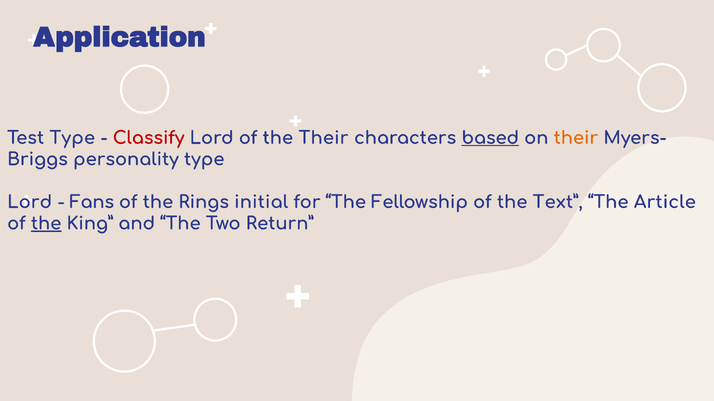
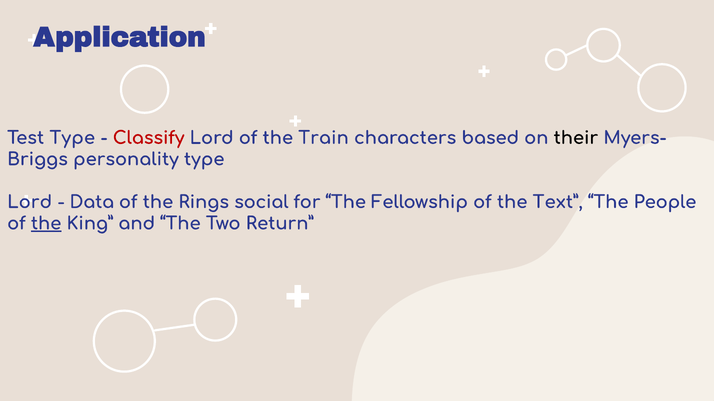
the Their: Their -> Train
based underline: present -> none
their at (576, 138) colour: orange -> black
Fans: Fans -> Data
initial: initial -> social
Article: Article -> People
